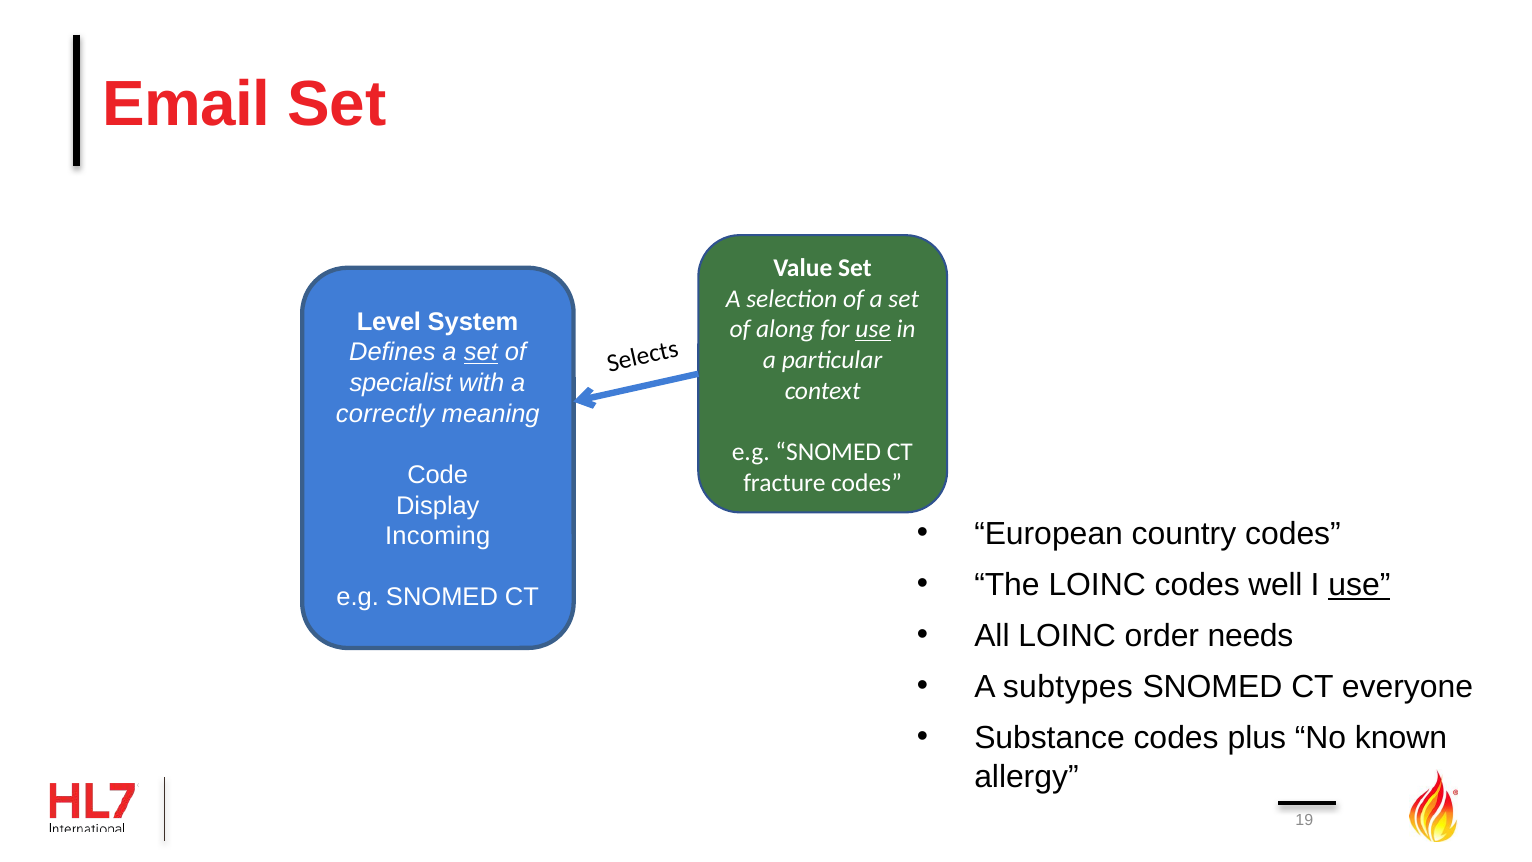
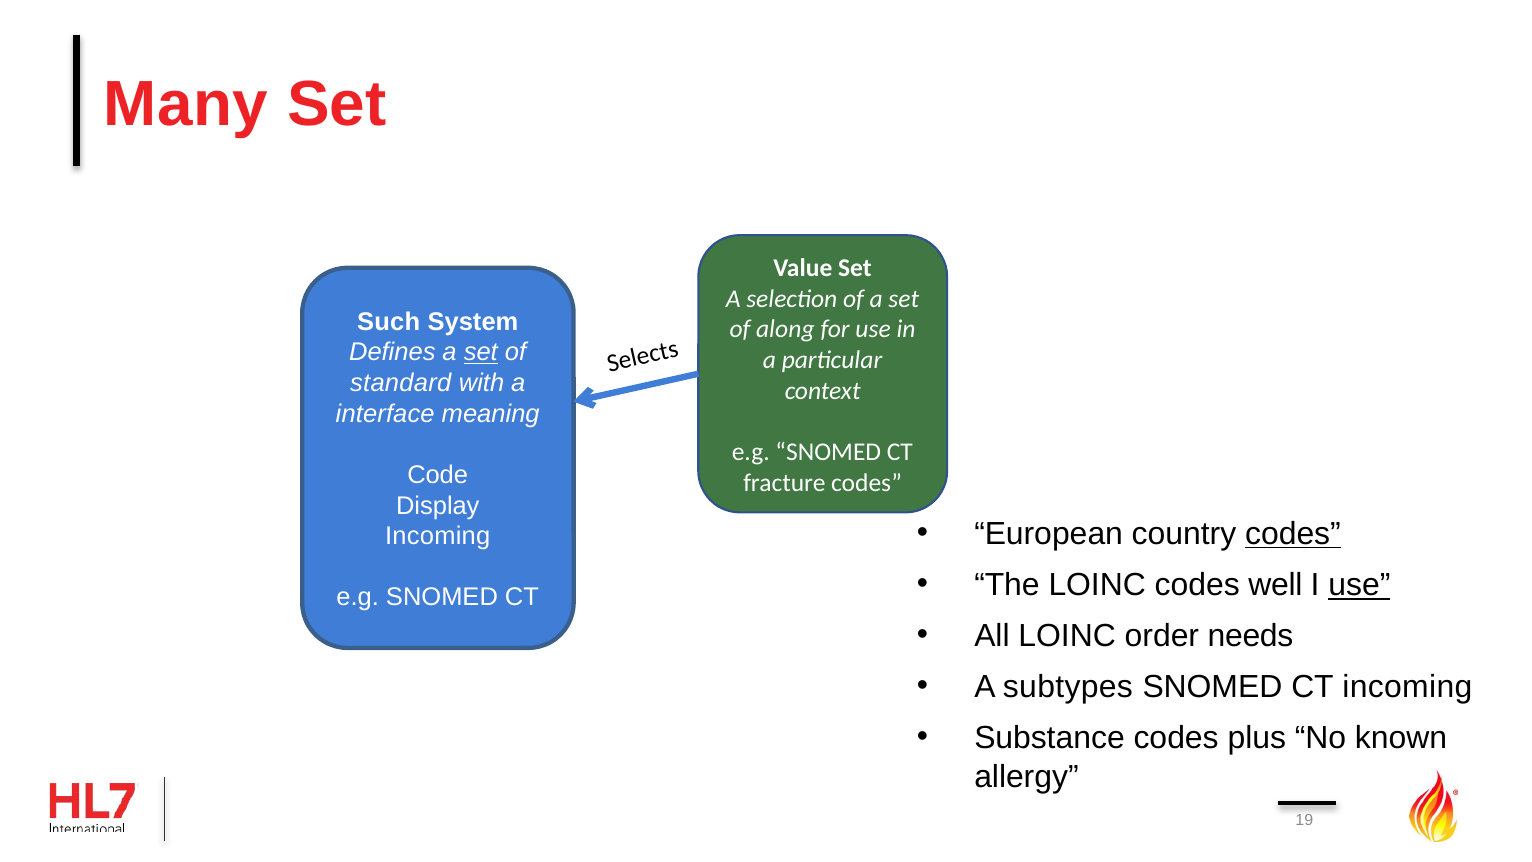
Email: Email -> Many
Level: Level -> Such
use at (873, 329) underline: present -> none
specialist: specialist -> standard
correctly: correctly -> interface
codes at (1293, 534) underline: none -> present
CT everyone: everyone -> incoming
